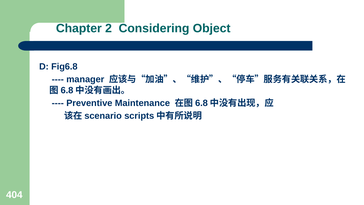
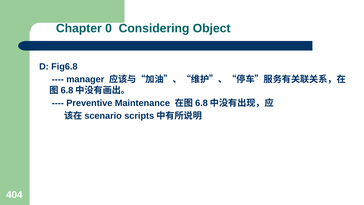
2: 2 -> 0
